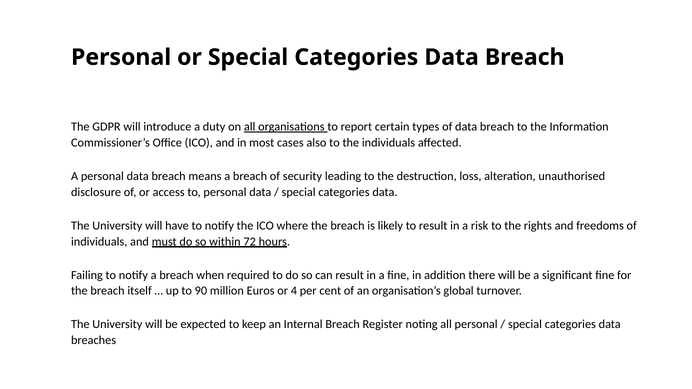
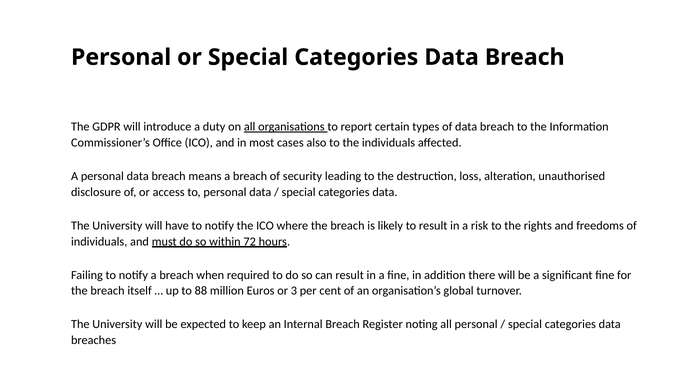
90: 90 -> 88
4: 4 -> 3
